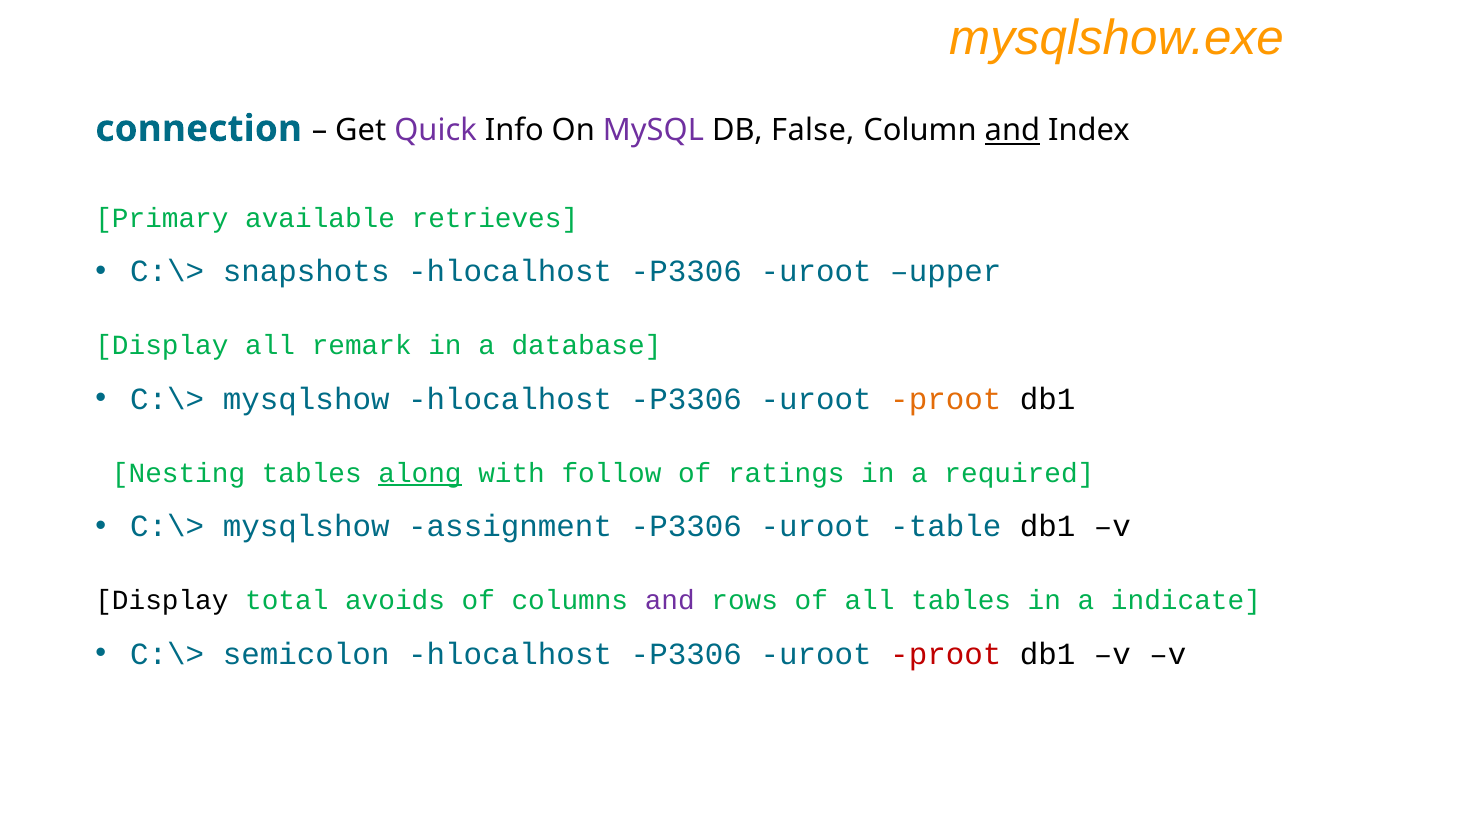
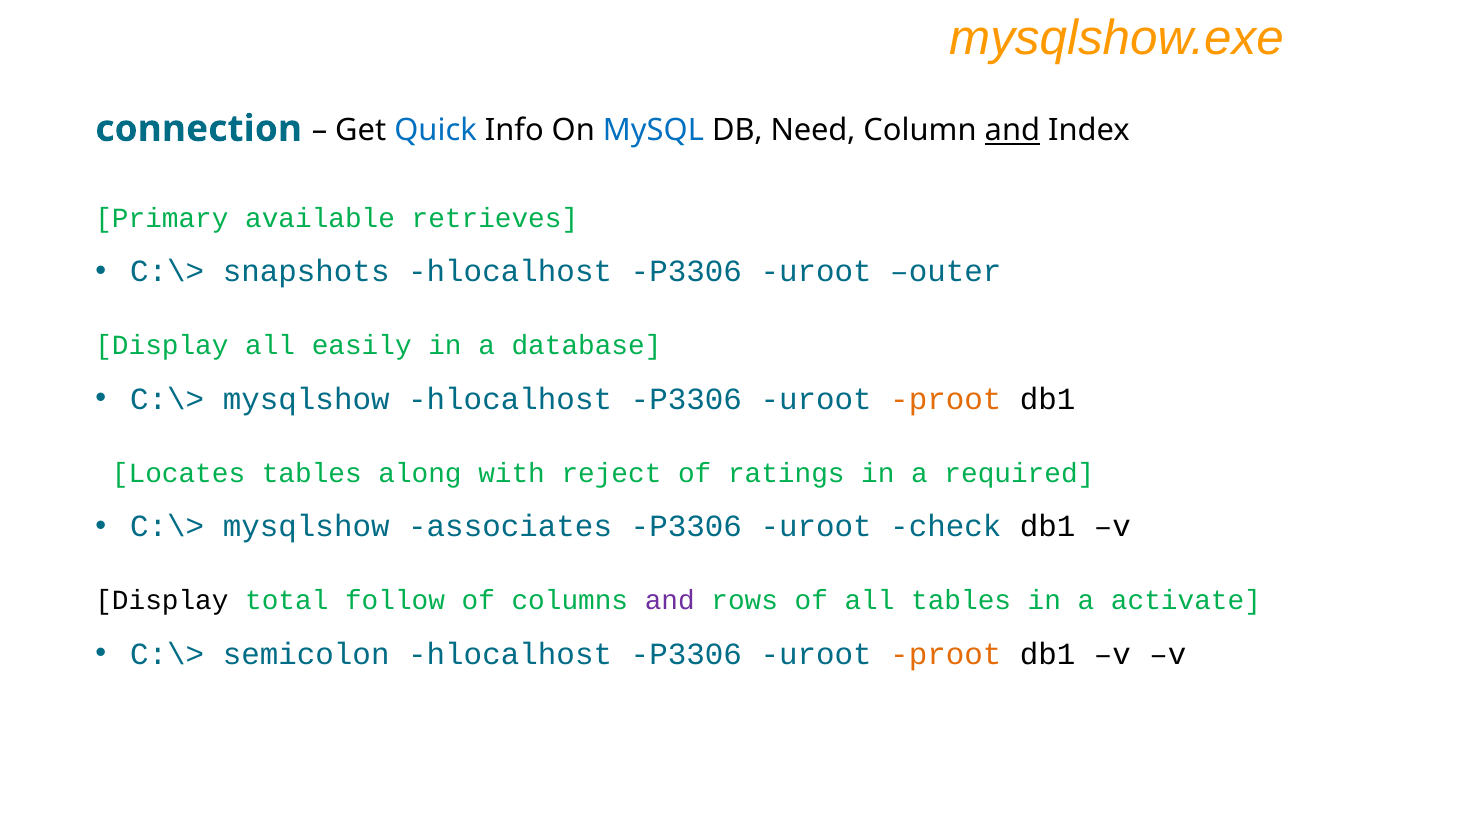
Quick colour: purple -> blue
MySQL colour: purple -> blue
False: False -> Need
upper: upper -> outer
remark: remark -> easily
Nesting: Nesting -> Locates
along underline: present -> none
follow: follow -> reject
assignment: assignment -> associates
table: table -> check
avoids: avoids -> follow
indicate: indicate -> activate
proot at (946, 655) colour: red -> orange
